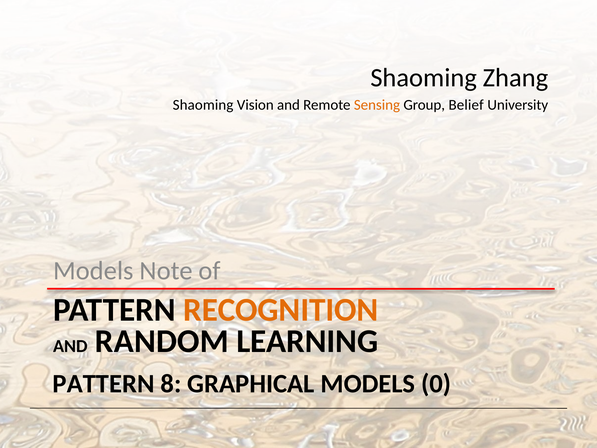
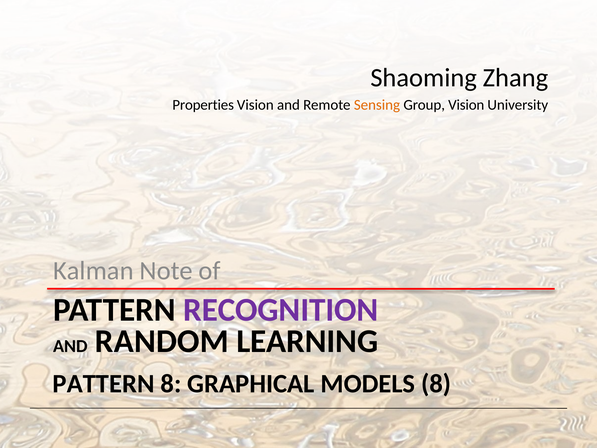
Shaoming at (203, 105): Shaoming -> Properties
Group Belief: Belief -> Vision
Models at (93, 271): Models -> Kalman
RECOGNITION colour: orange -> purple
MODELS 0: 0 -> 8
